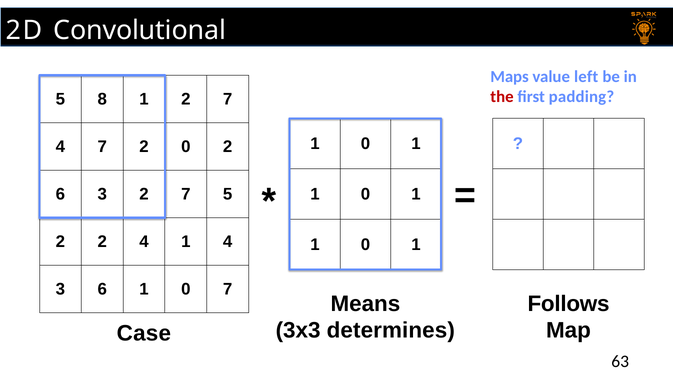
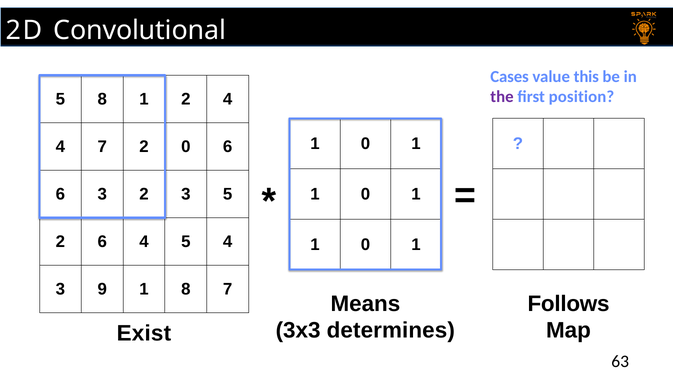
Maps: Maps -> Cases
left: left -> this
the colour: red -> purple
padding: padding -> position
7 at (228, 99): 7 -> 4
0 2: 2 -> 6
7 at (186, 195): 7 -> 3
2 2: 2 -> 6
4 1: 1 -> 5
3 6: 6 -> 9
0 at (186, 290): 0 -> 8
Case: Case -> Exist
